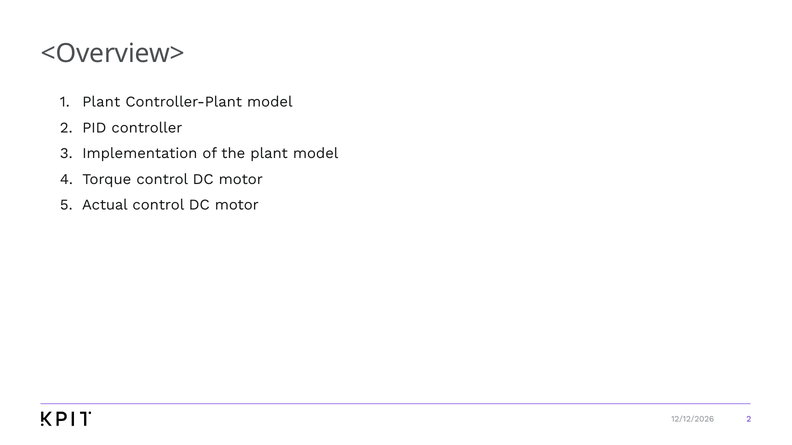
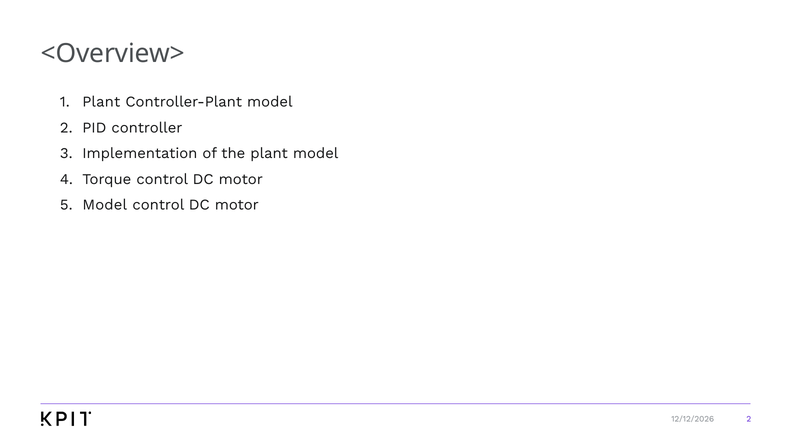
Actual at (105, 205): Actual -> Model
